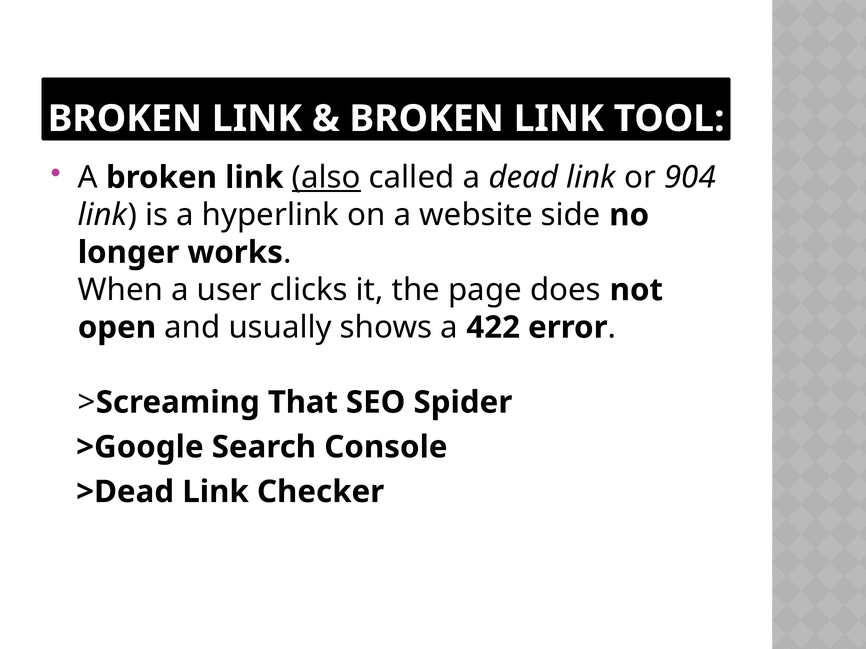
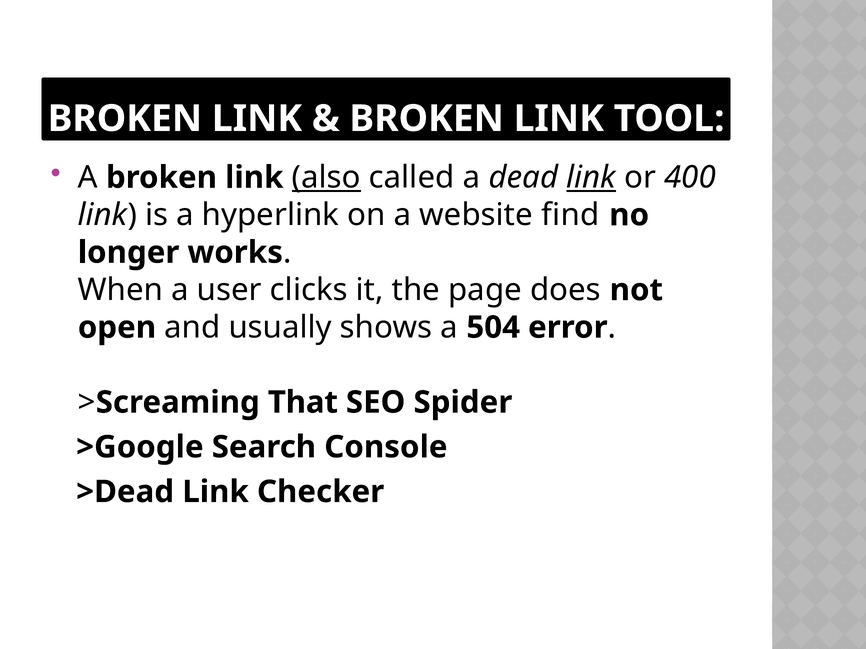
link at (591, 178) underline: none -> present
904: 904 -> 400
side: side -> find
422: 422 -> 504
